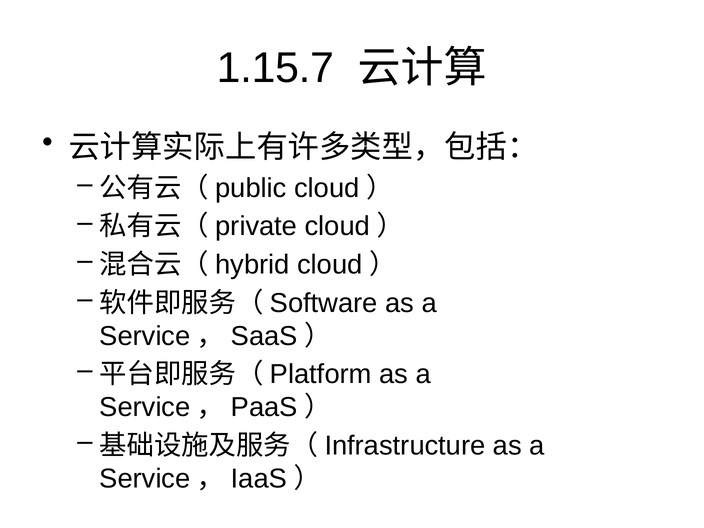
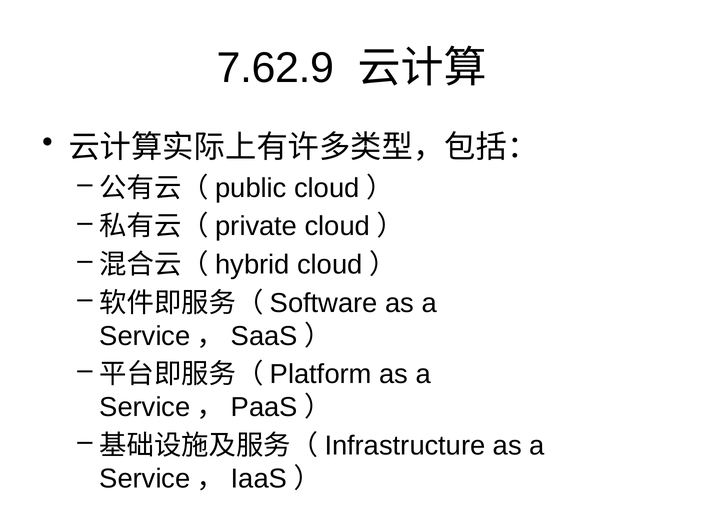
1.15.7: 1.15.7 -> 7.62.9
